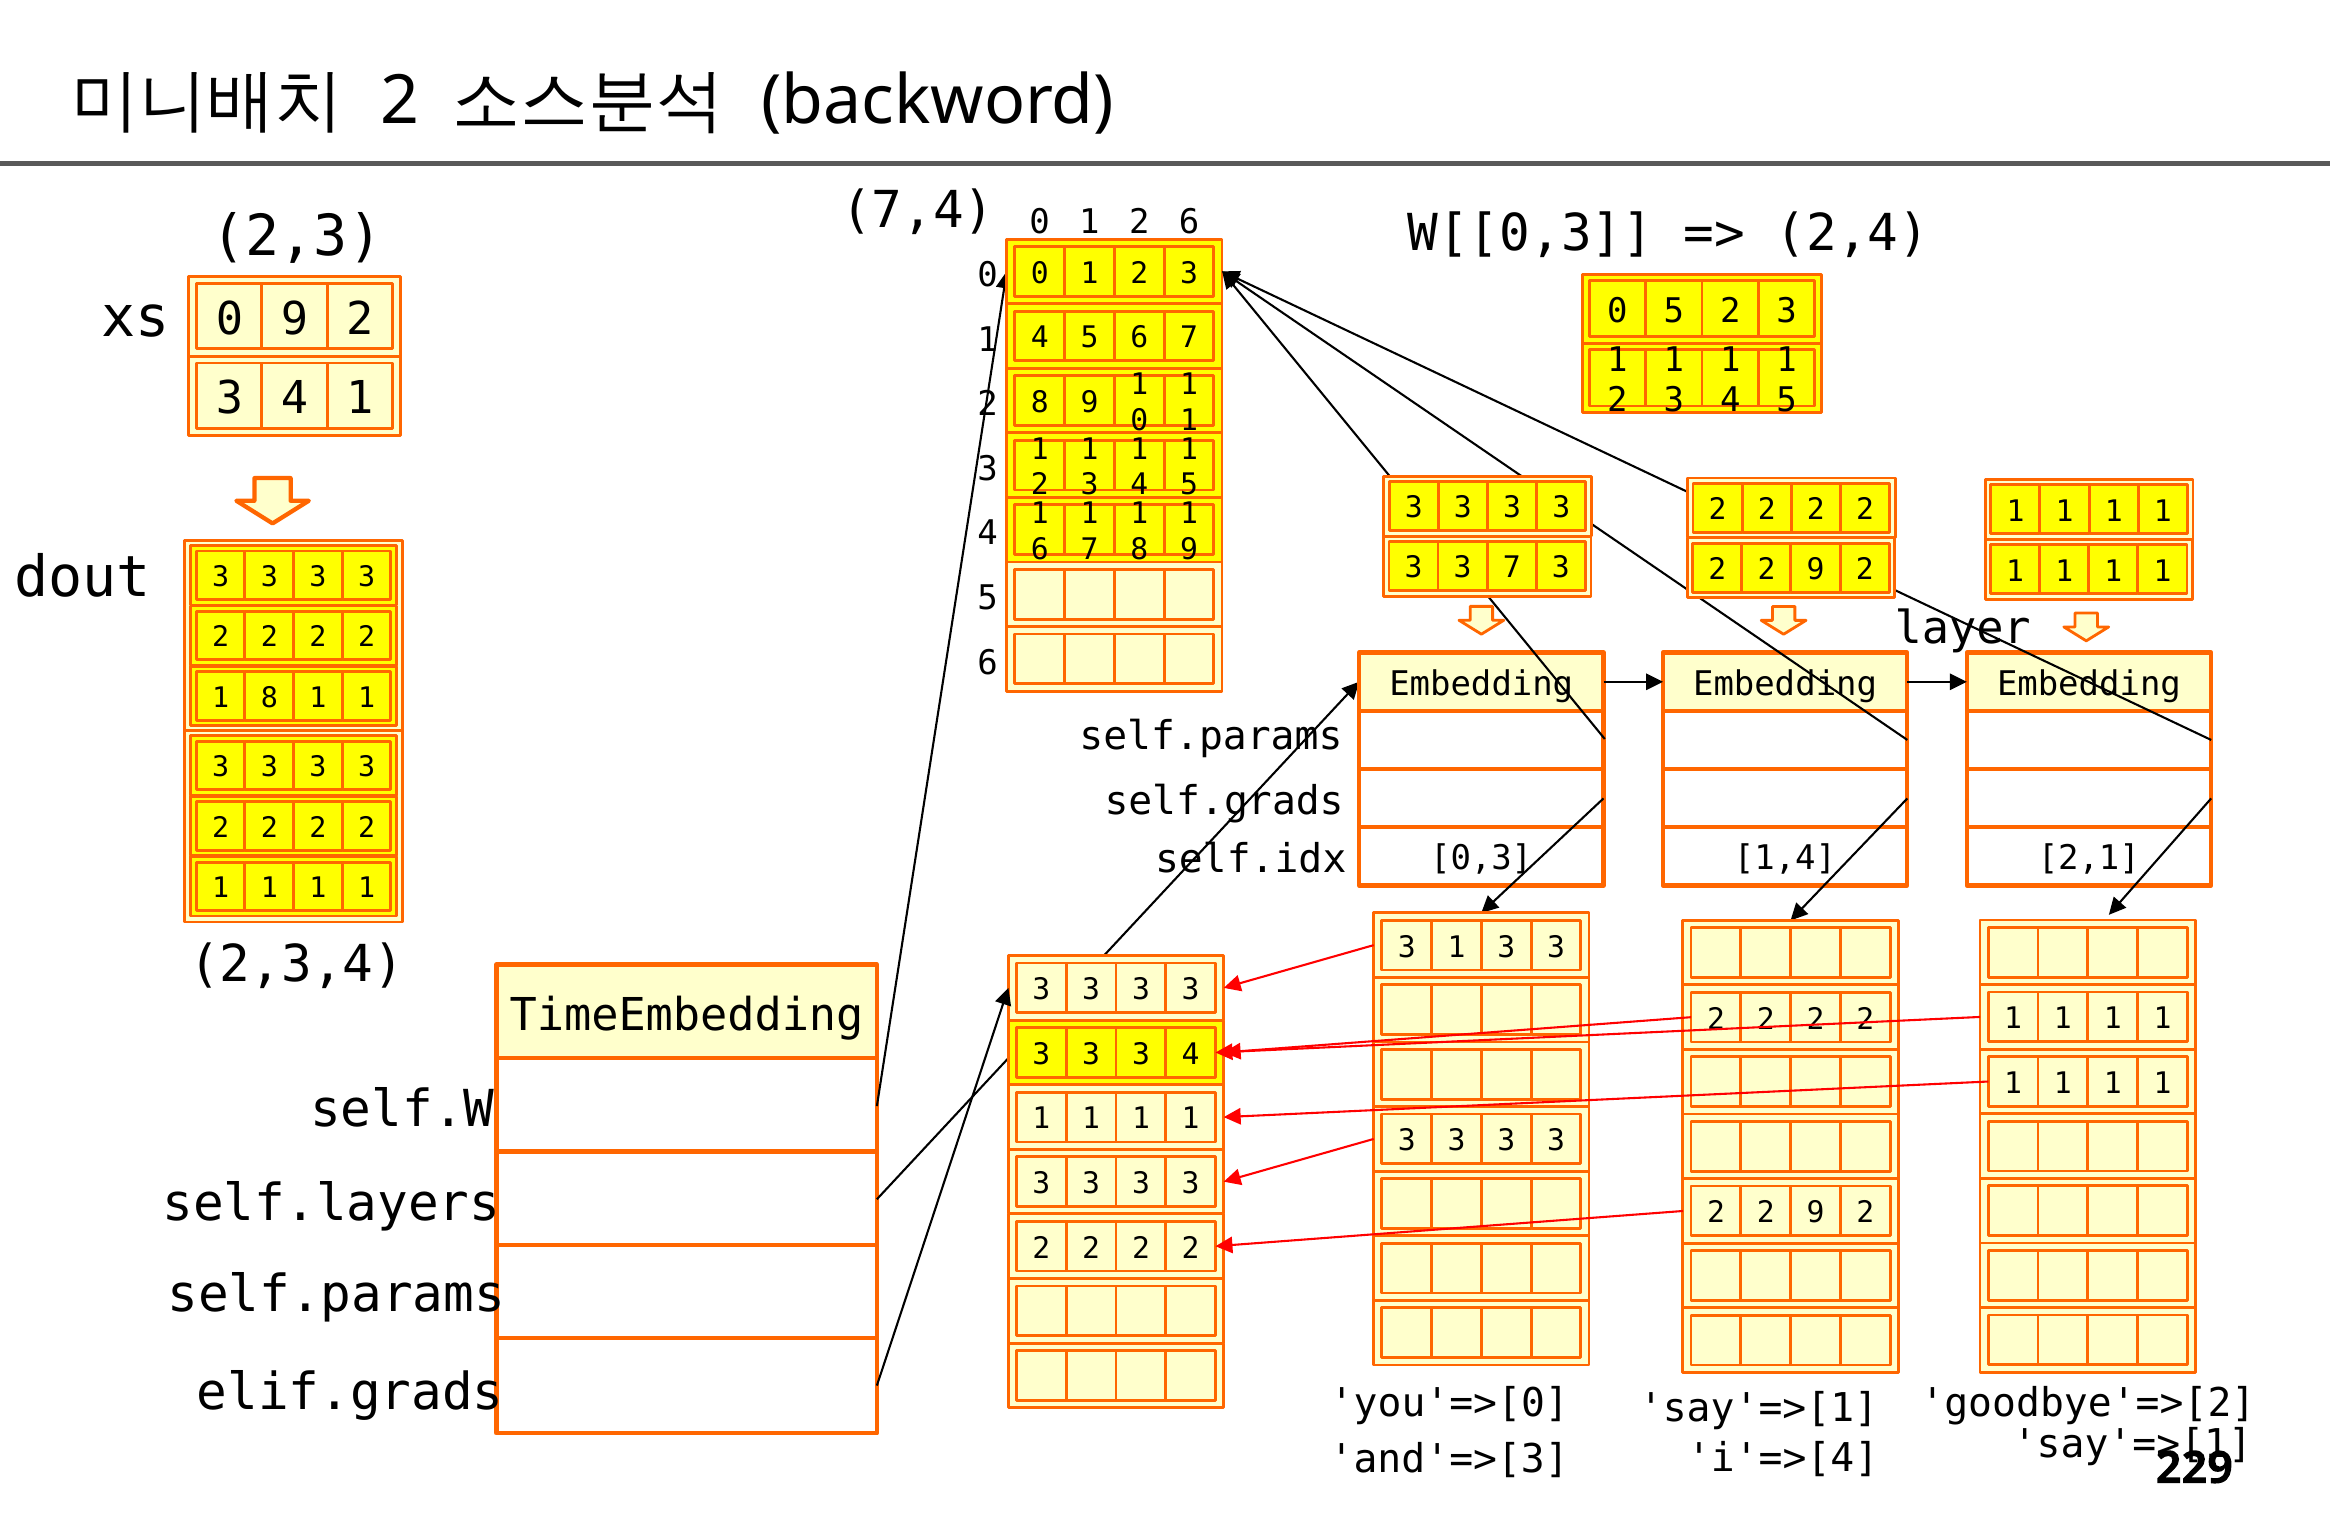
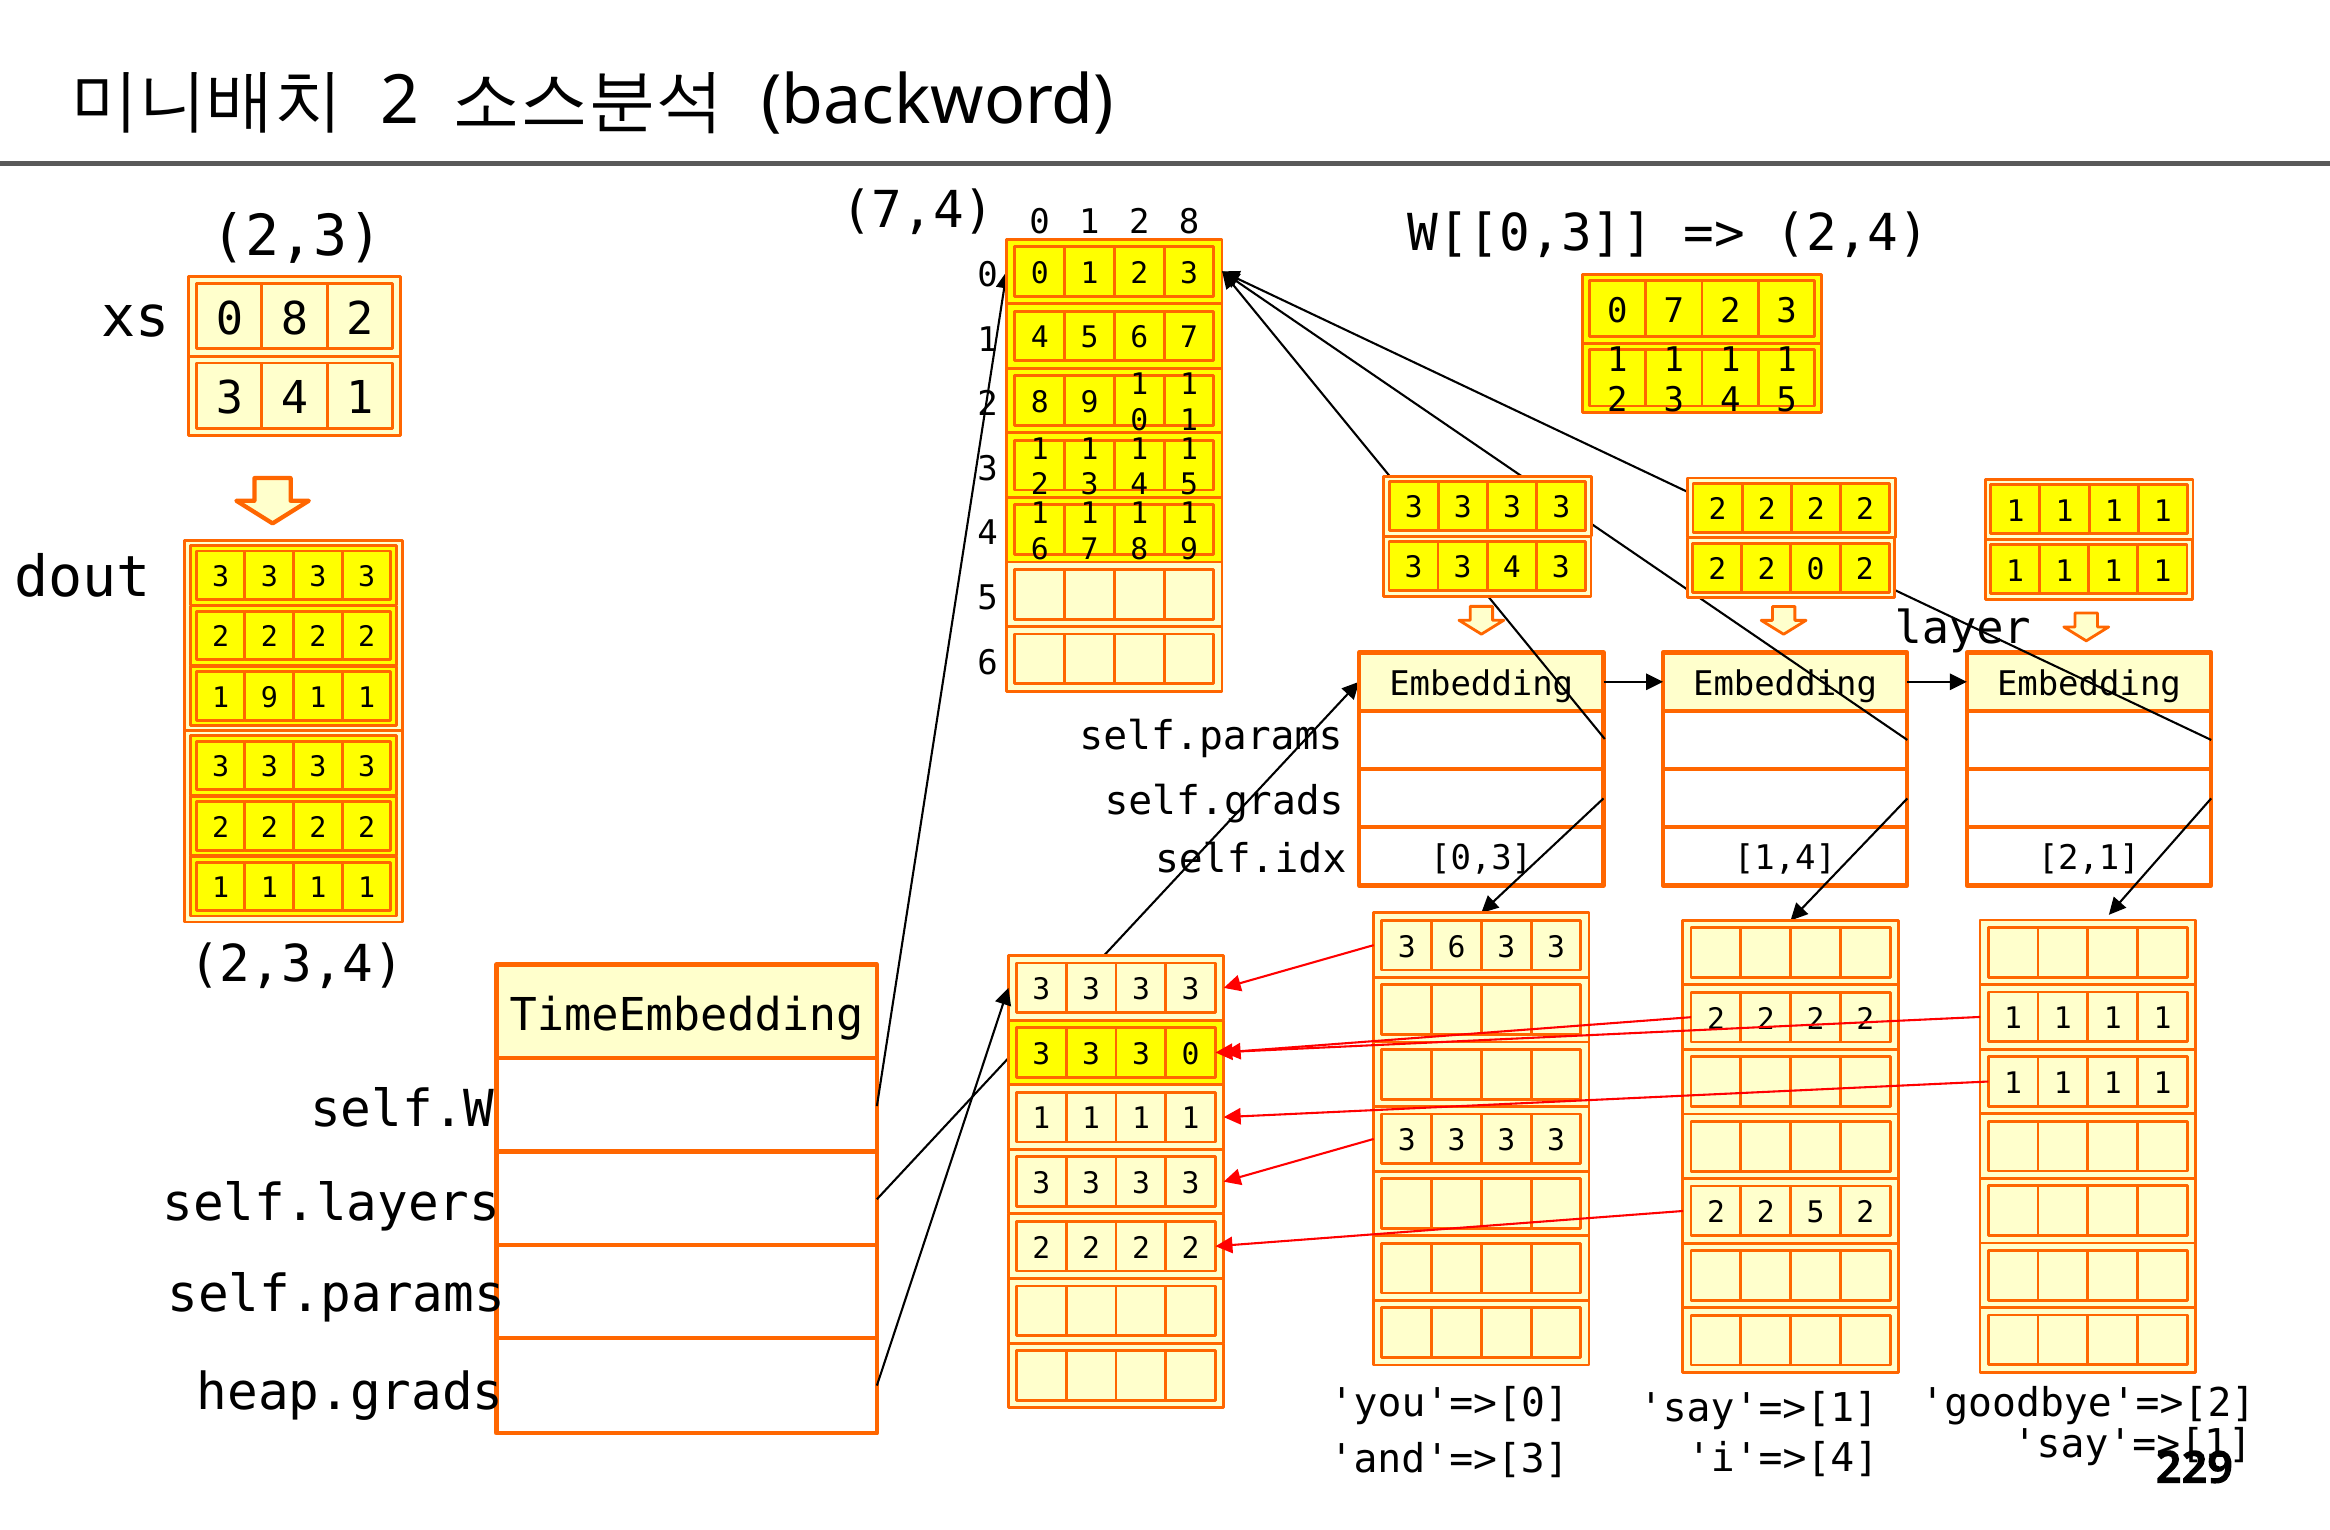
2 6: 6 -> 8
0 5: 5 -> 7
0 9: 9 -> 8
3 3 7: 7 -> 4
9 at (1816, 570): 9 -> 0
8 at (269, 698): 8 -> 9
1 at (1457, 948): 1 -> 6
3 3 4: 4 -> 0
9 at (1816, 1213): 9 -> 5
elif.grads: elif.grads -> heap.grads
